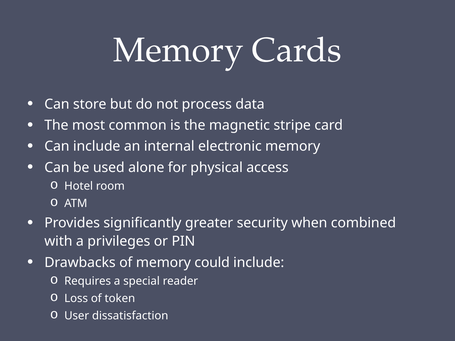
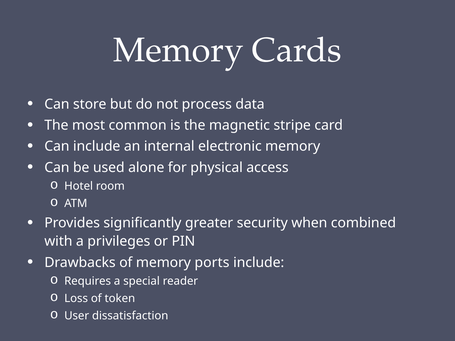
could: could -> ports
